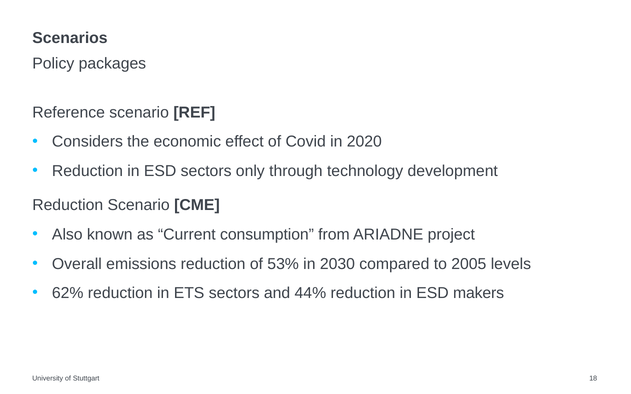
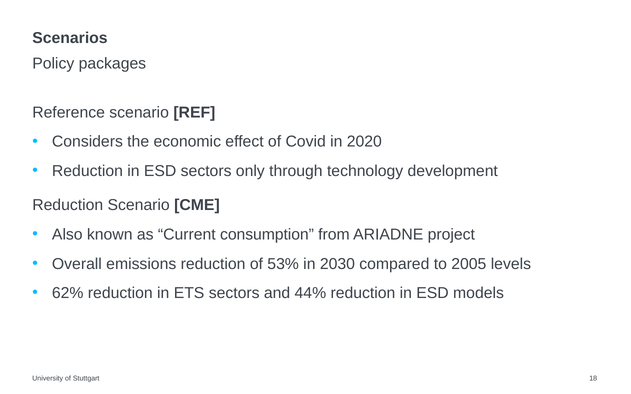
makers: makers -> models
